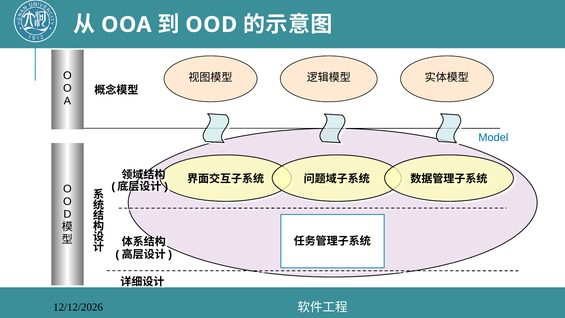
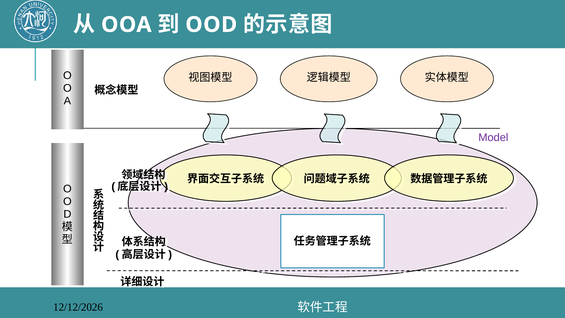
Model colour: blue -> purple
